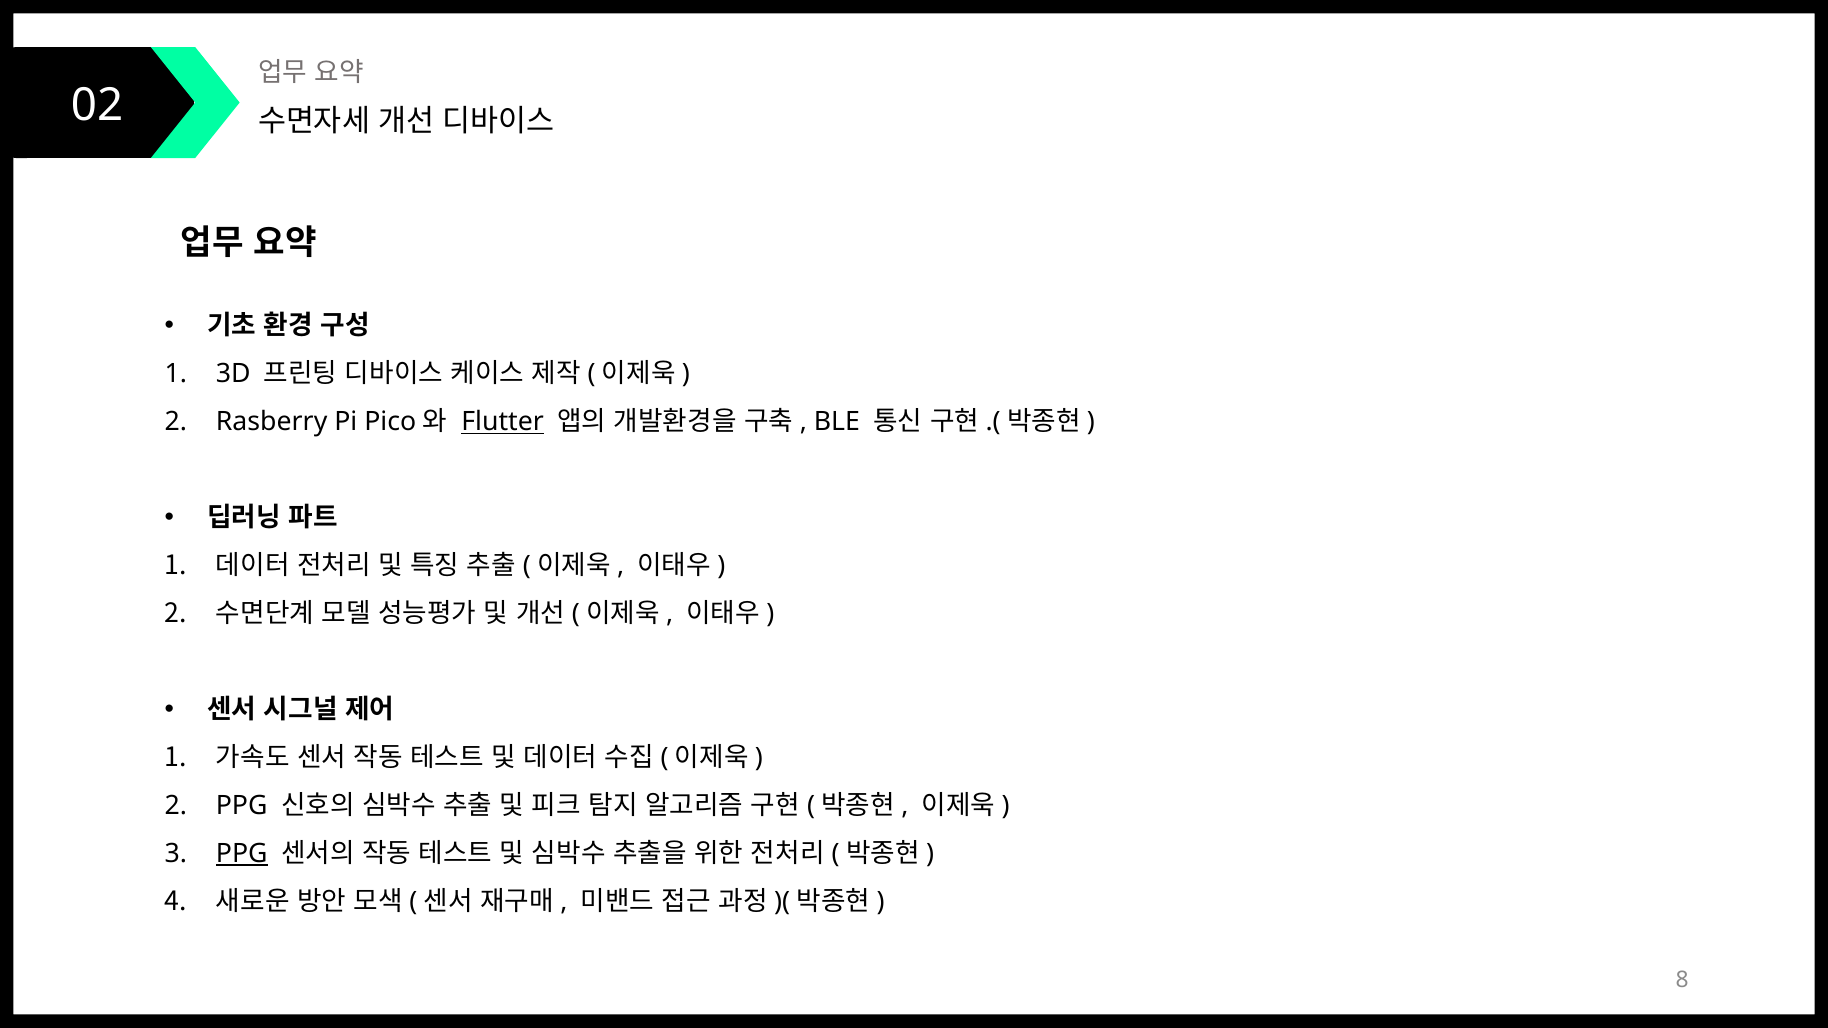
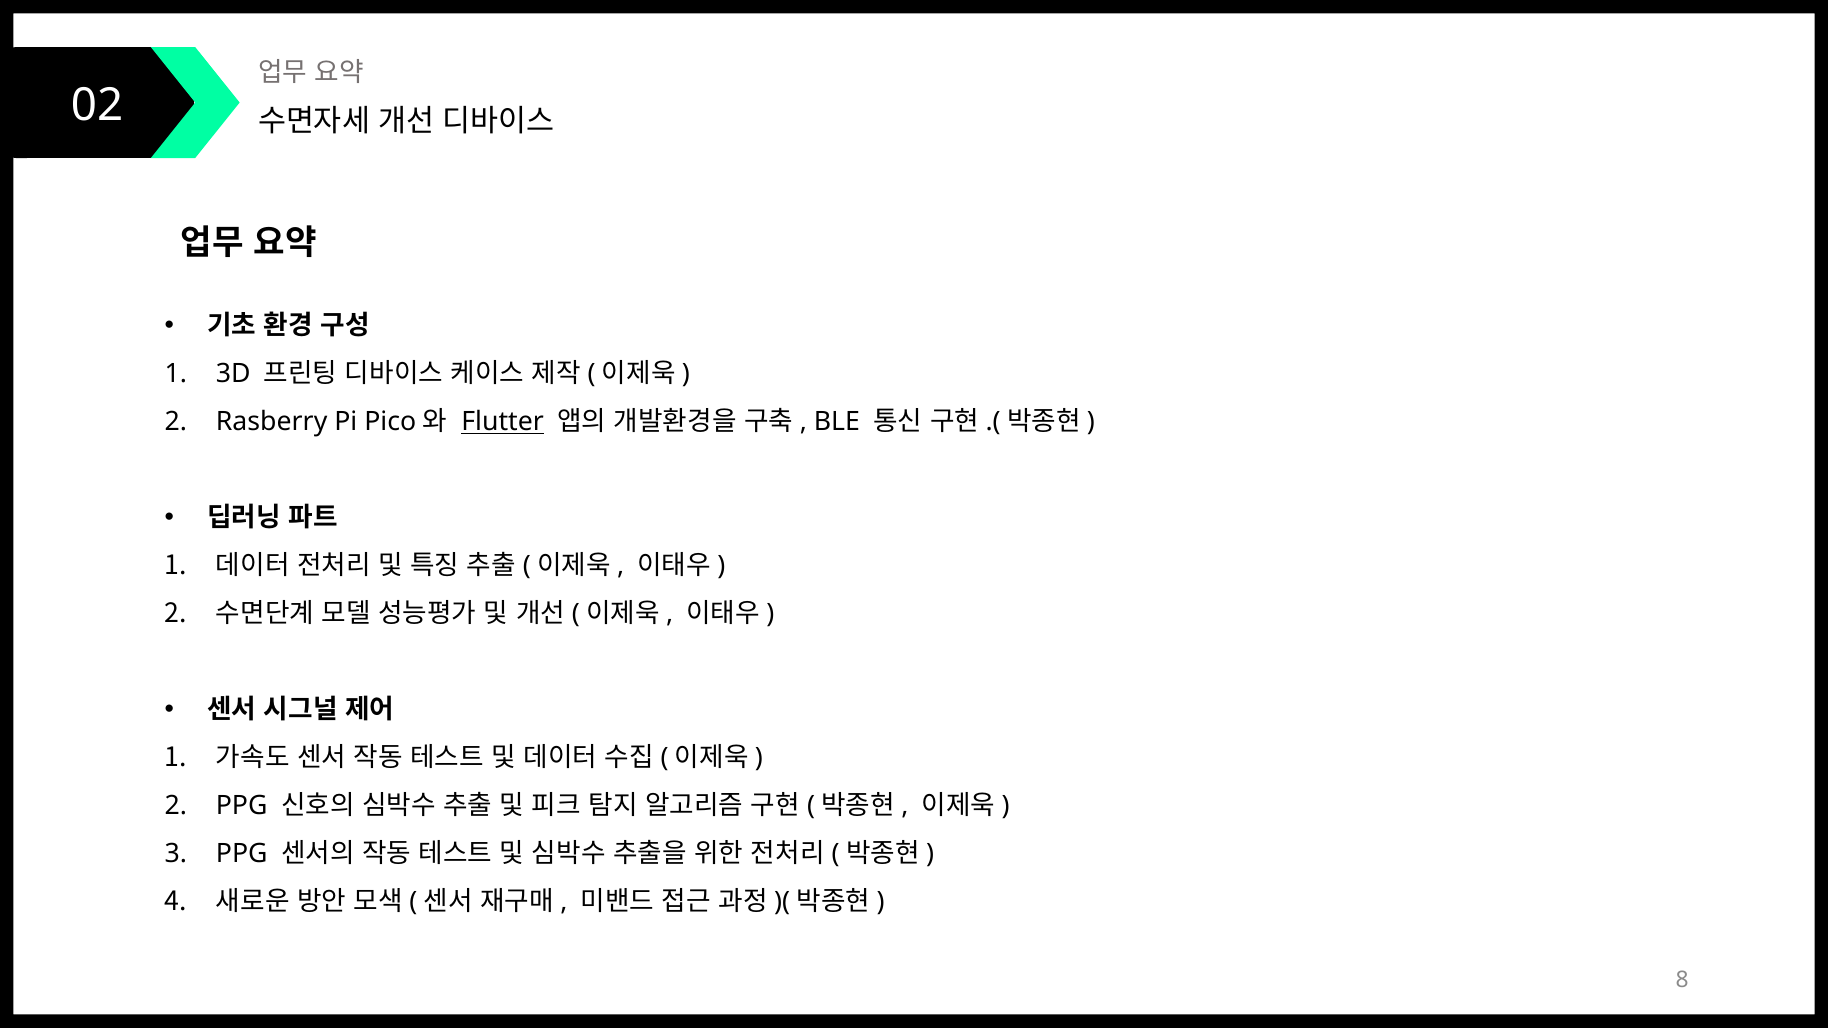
PPG at (242, 854) underline: present -> none
